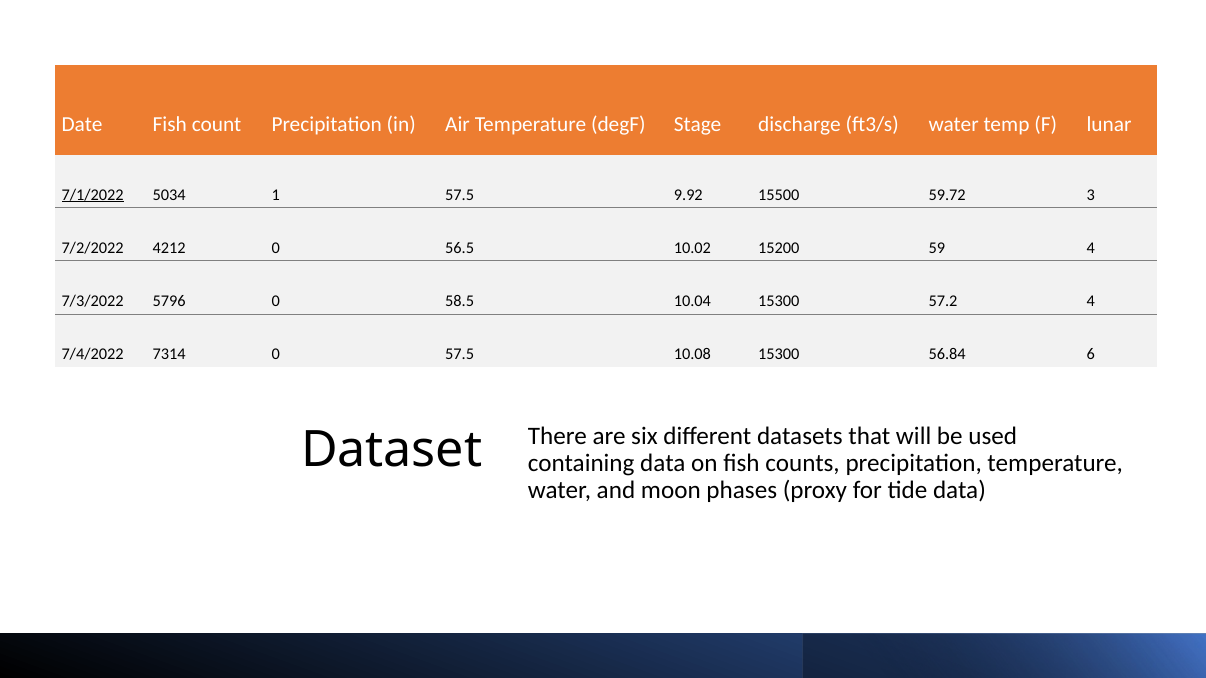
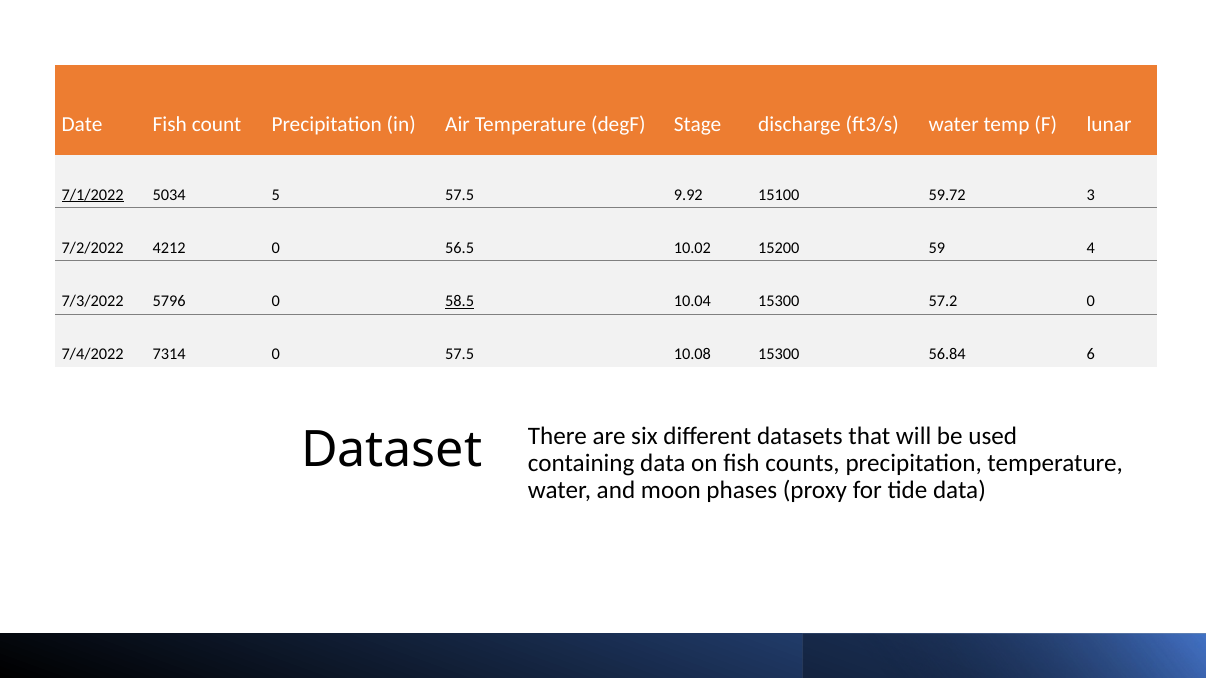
1: 1 -> 5
15500: 15500 -> 15100
58.5 underline: none -> present
57.2 4: 4 -> 0
